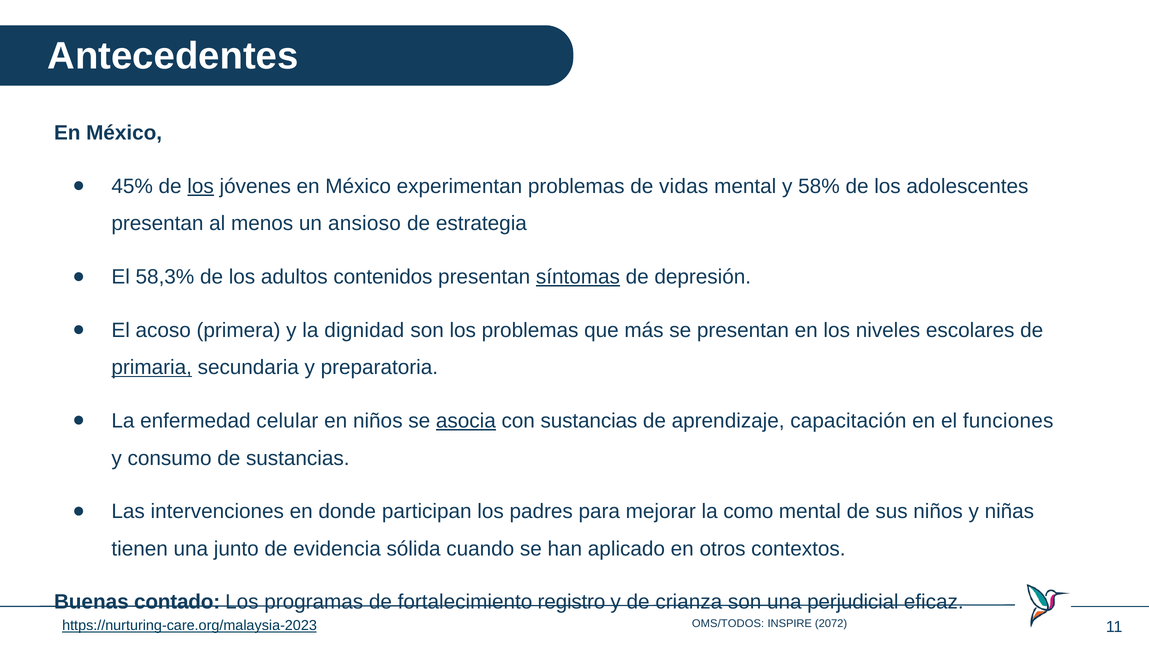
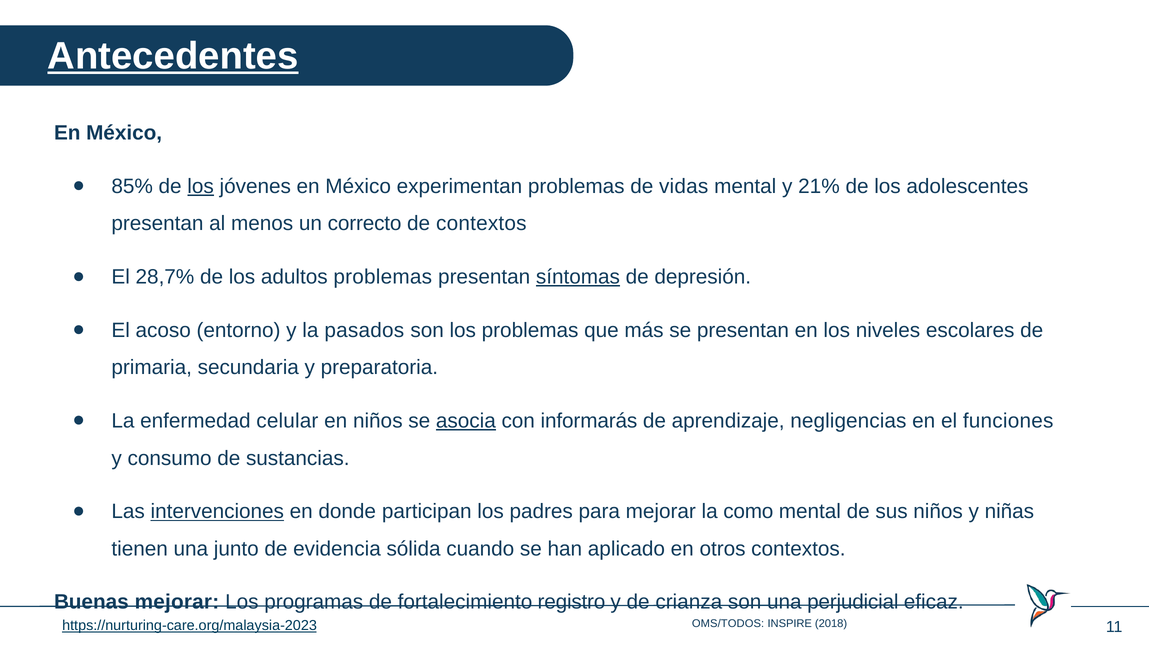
Antecedentes underline: none -> present
45%: 45% -> 85%
58%: 58% -> 21%
ansioso: ansioso -> correcto
de estrategia: estrategia -> contextos
58,3%: 58,3% -> 28,7%
adultos contenidos: contenidos -> problemas
primera: primera -> entorno
dignidad: dignidad -> pasados
primaria underline: present -> none
con sustancias: sustancias -> informarás
capacitación: capacitación -> negligencias
intervenciones underline: none -> present
Buenas contado: contado -> mejorar
2072: 2072 -> 2018
